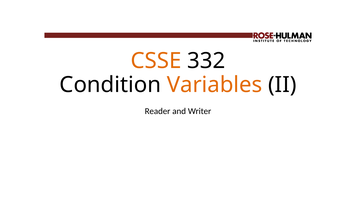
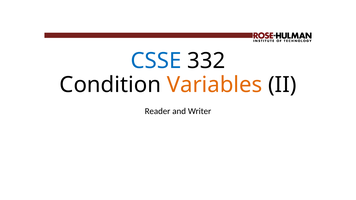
CSSE colour: orange -> blue
